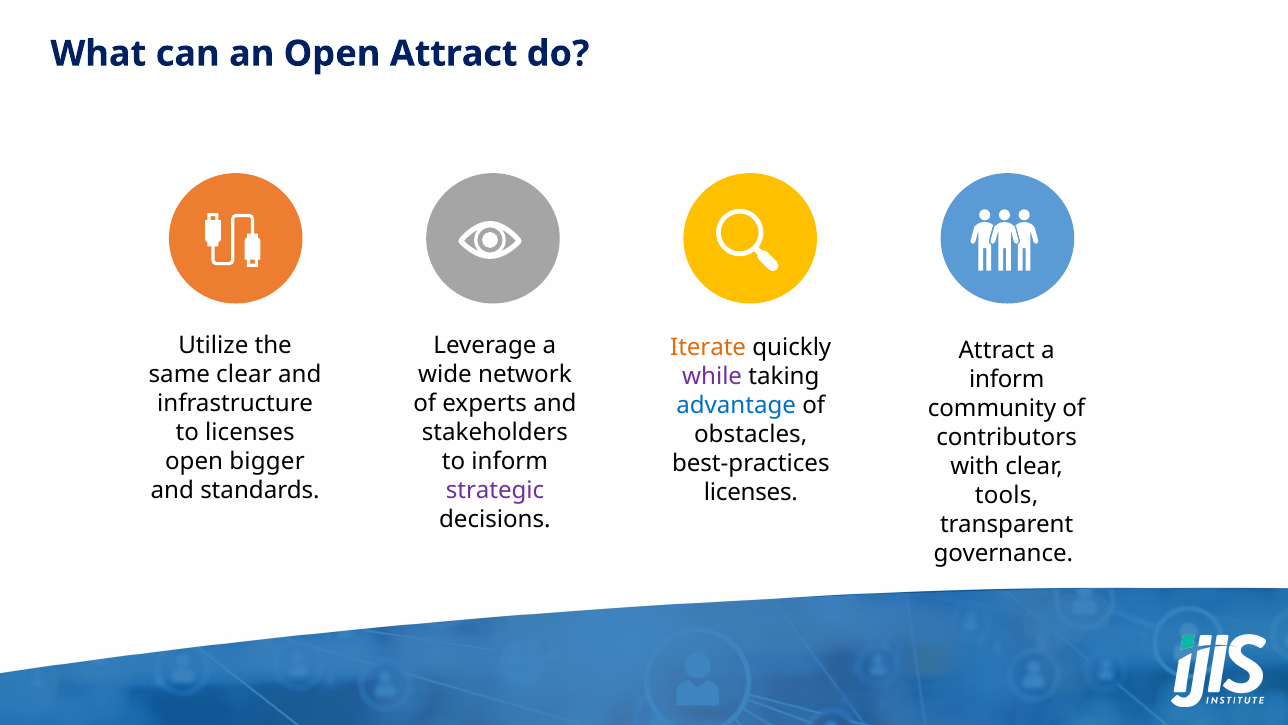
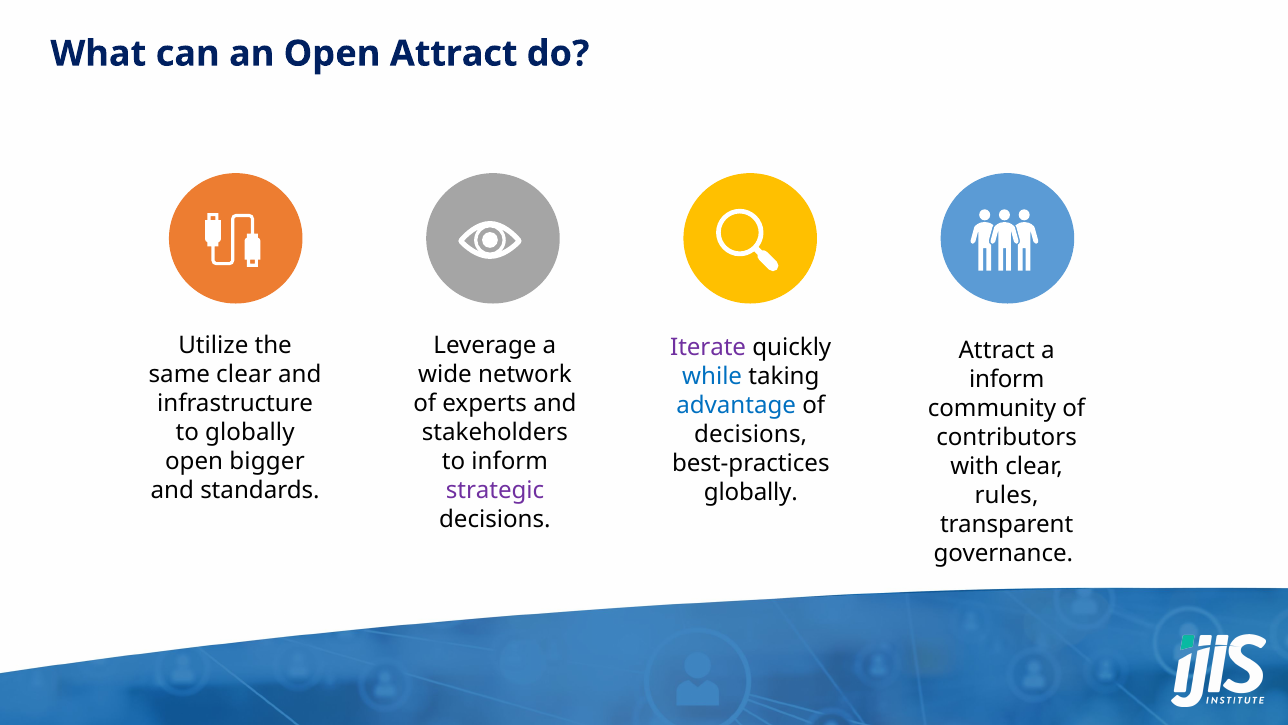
Iterate colour: orange -> purple
while colour: purple -> blue
to licenses: licenses -> globally
obstacles at (751, 434): obstacles -> decisions
licenses at (751, 492): licenses -> globally
tools: tools -> rules
